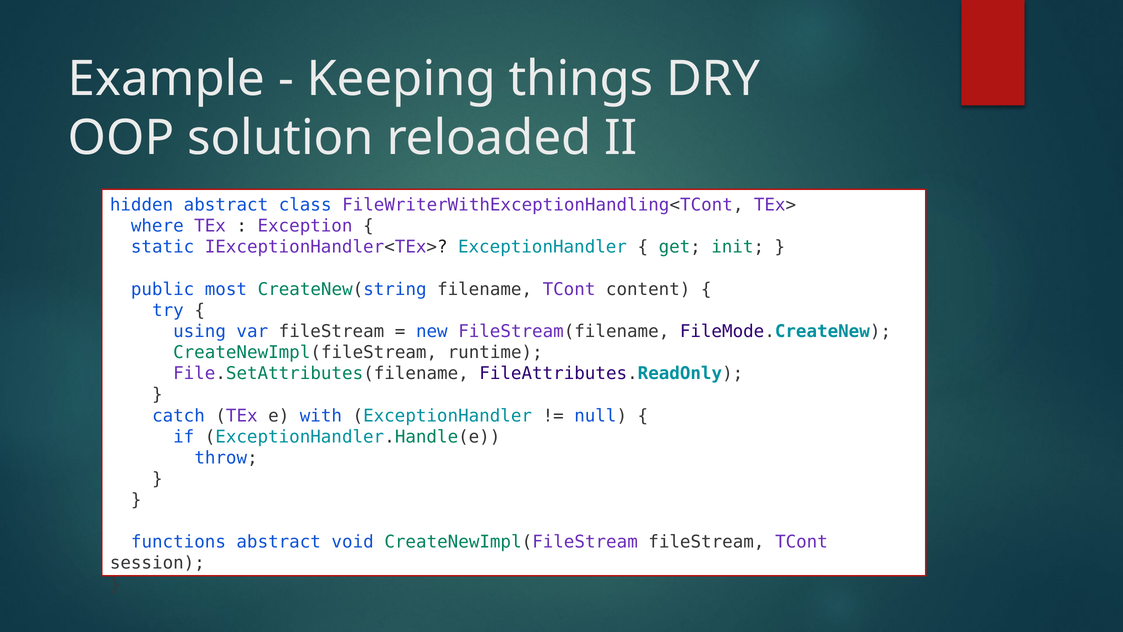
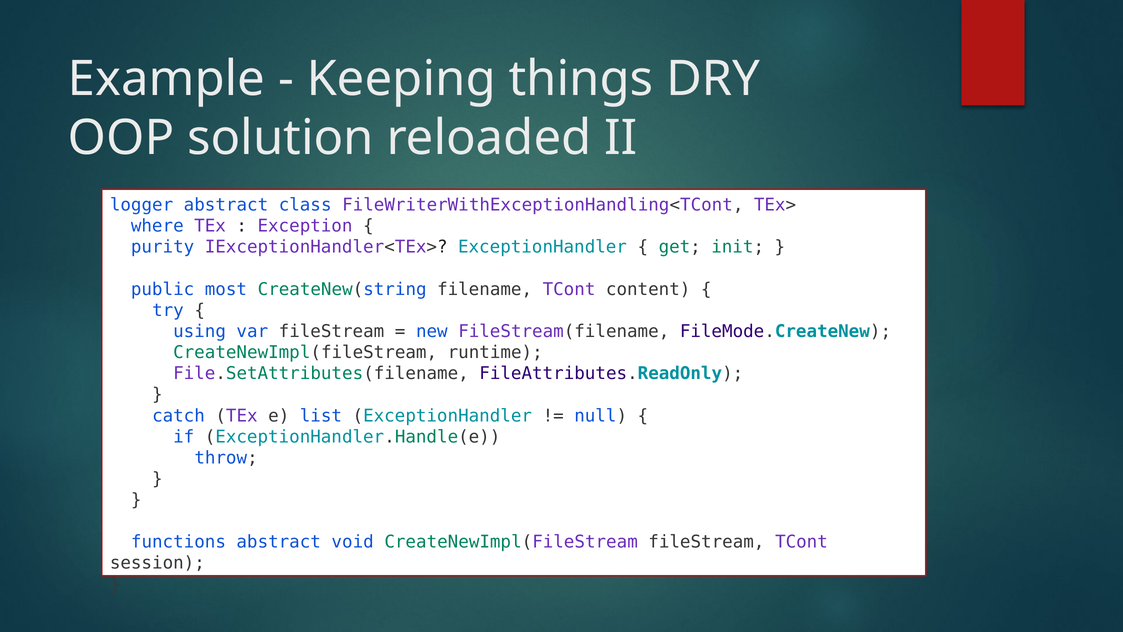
hidden: hidden -> logger
static: static -> purity
with: with -> list
